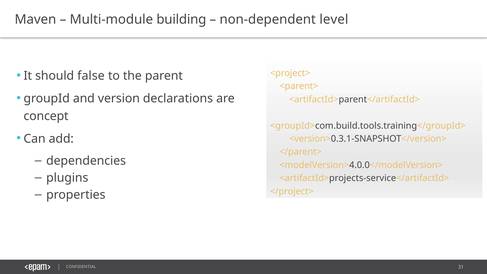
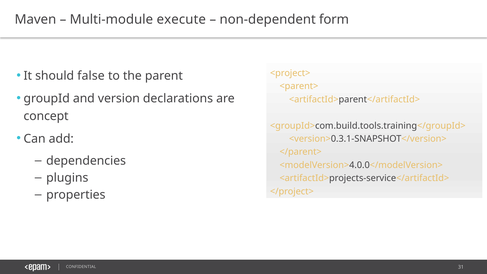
building: building -> execute
level: level -> form
